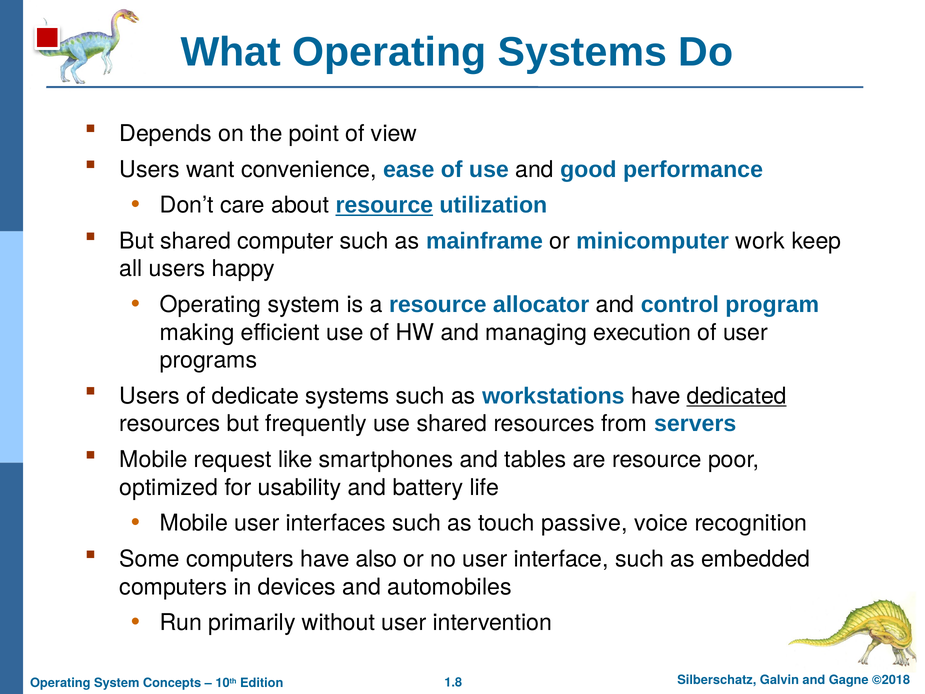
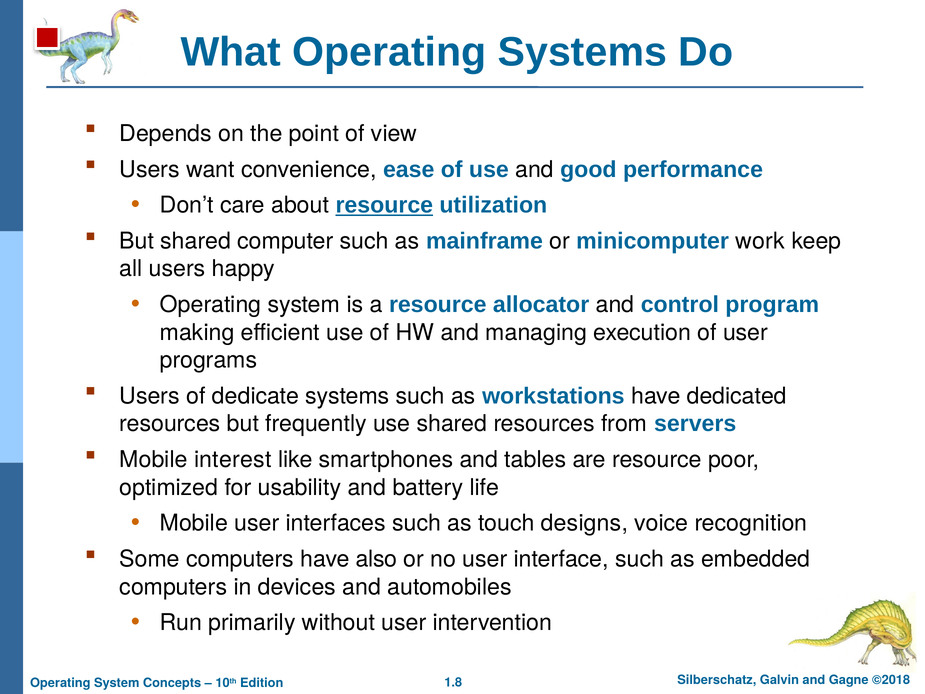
dedicated underline: present -> none
request: request -> interest
passive: passive -> designs
